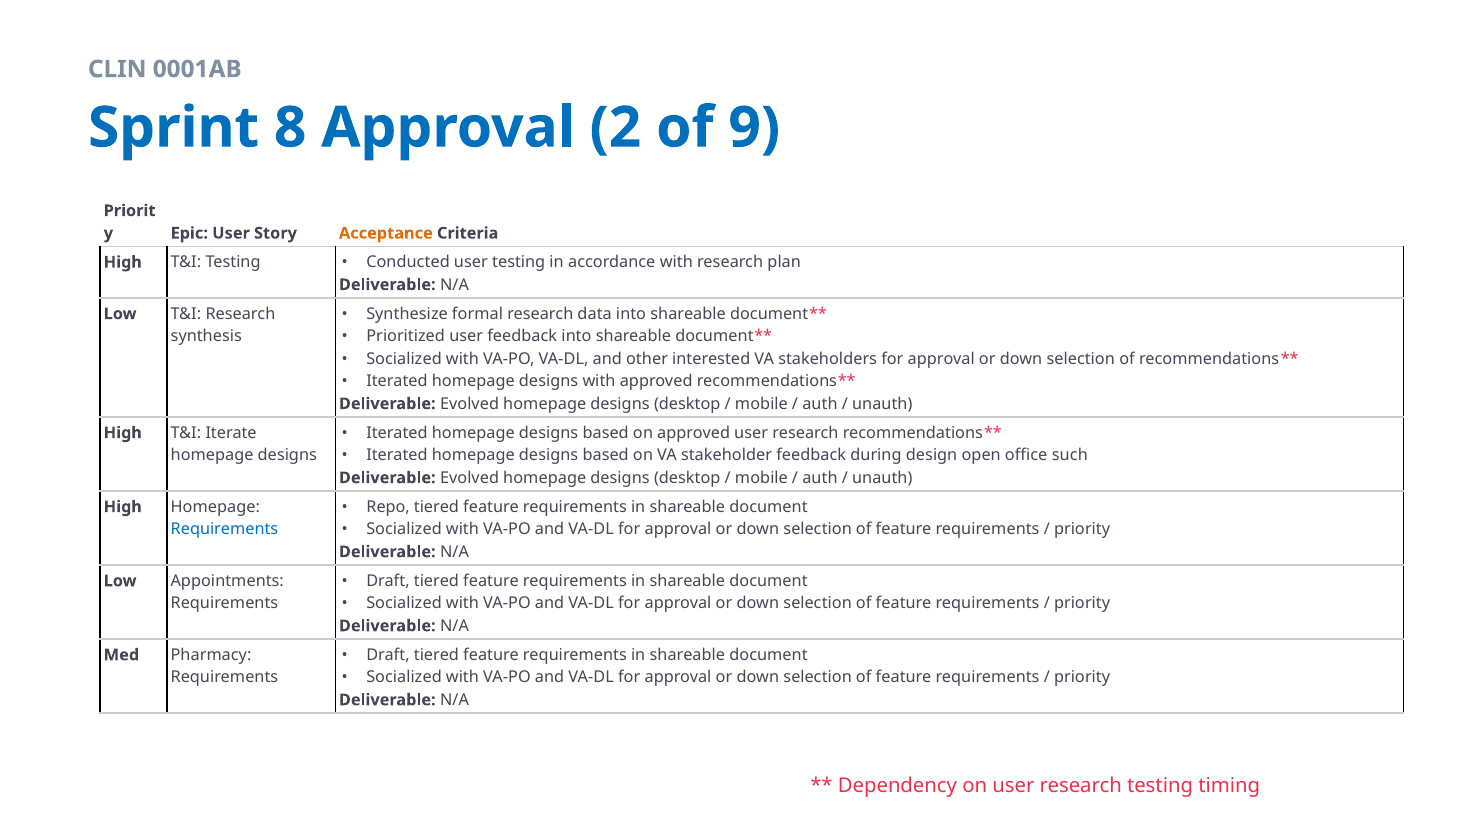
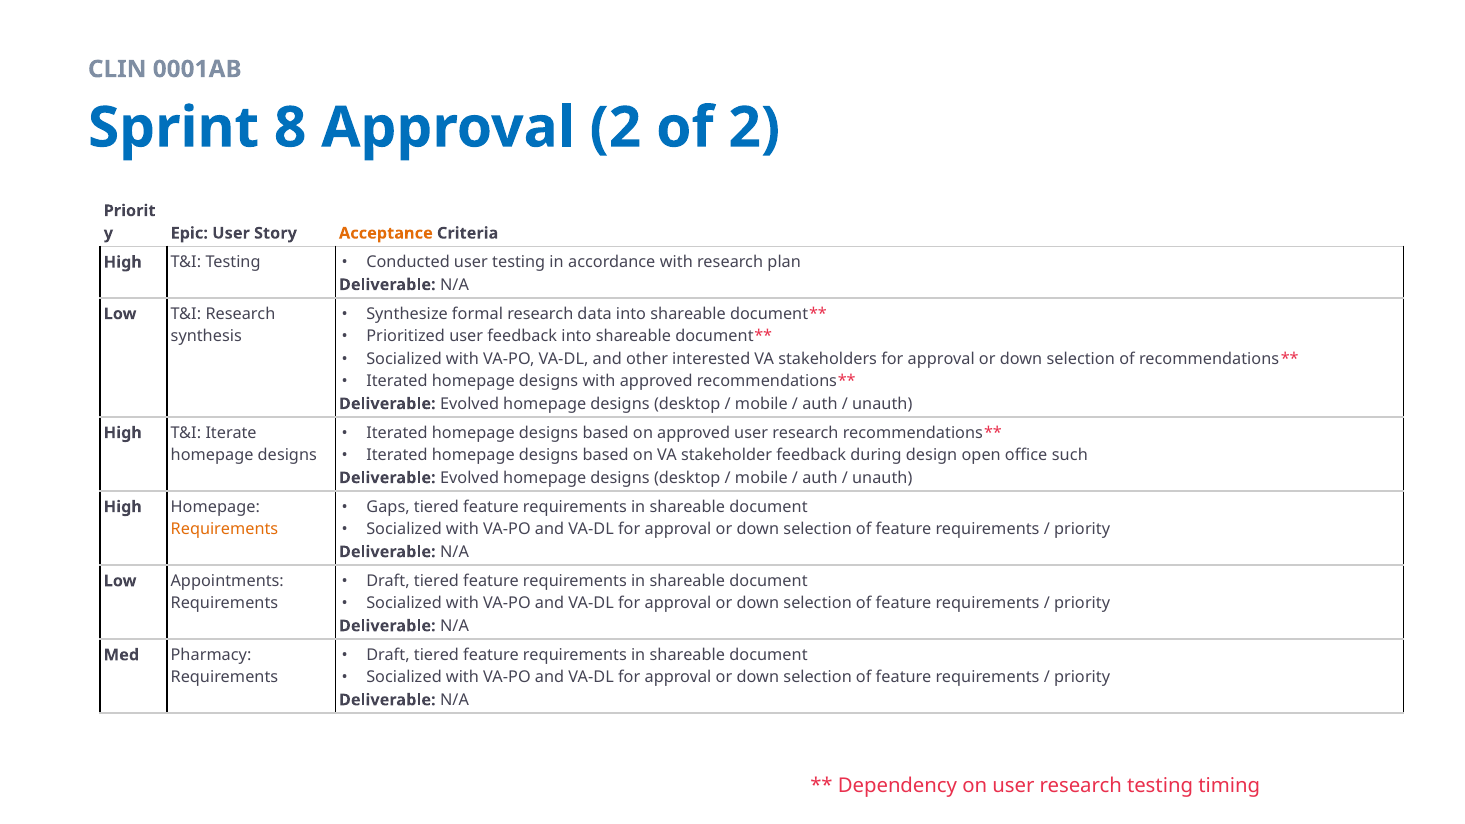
of 9: 9 -> 2
Repo: Repo -> Gaps
Requirements at (224, 529) colour: blue -> orange
